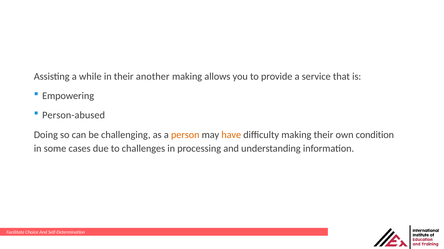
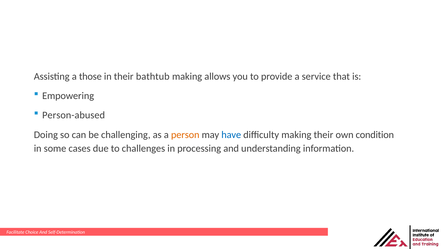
while: while -> those
another: another -> bathtub
have colour: orange -> blue
